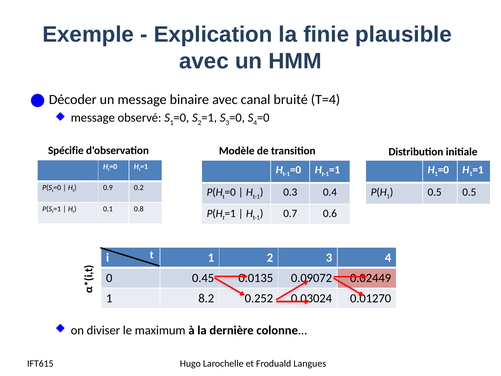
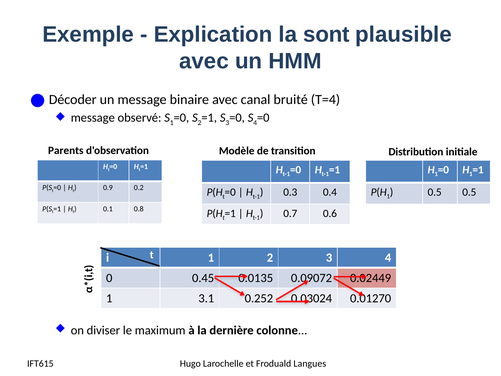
finie: finie -> sont
Spécifie: Spécifie -> Parents
8.2: 8.2 -> 3.1
